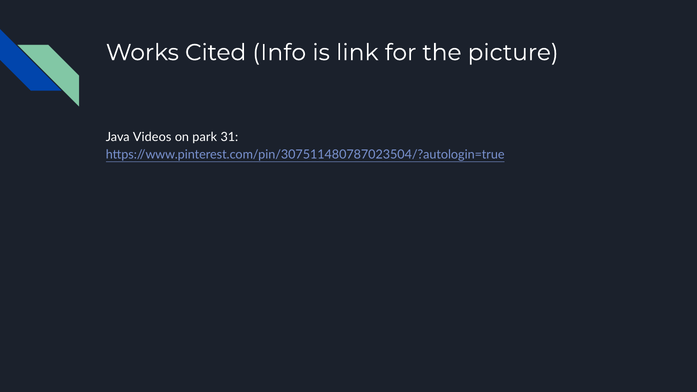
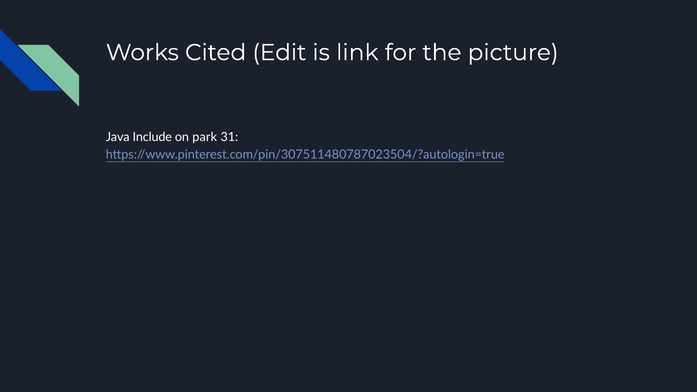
Info: Info -> Edit
Videos: Videos -> Include
